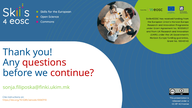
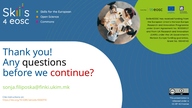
questions colour: red -> black
